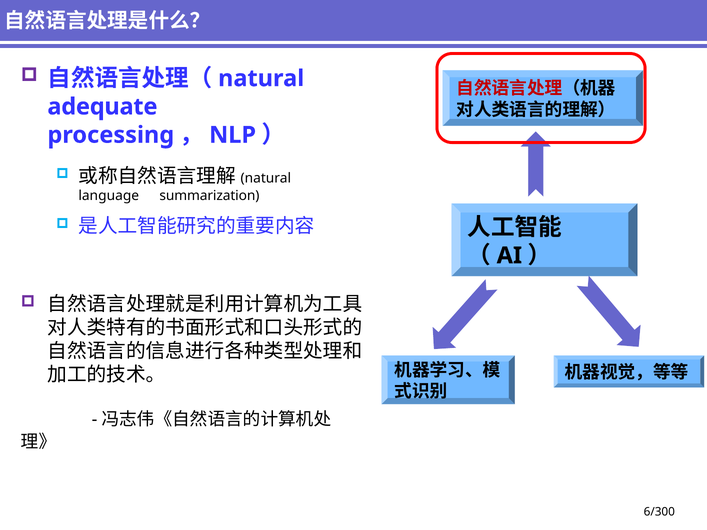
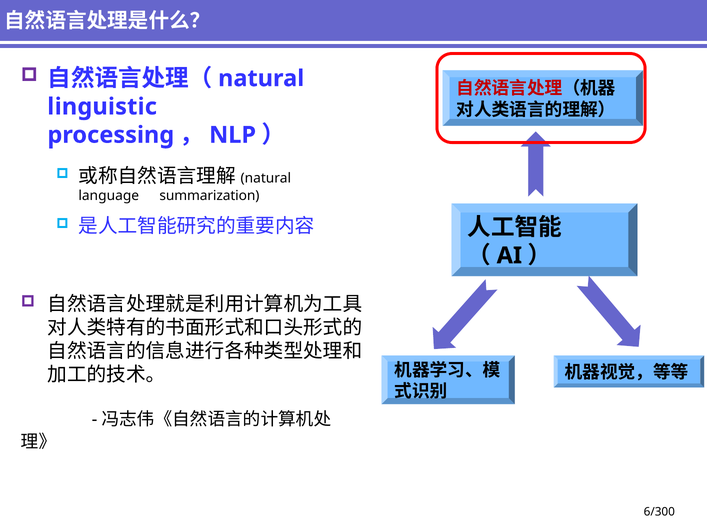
adequate: adequate -> linguistic
